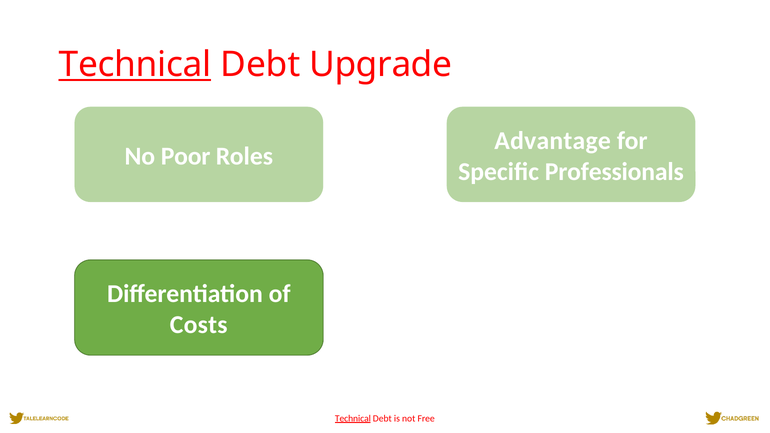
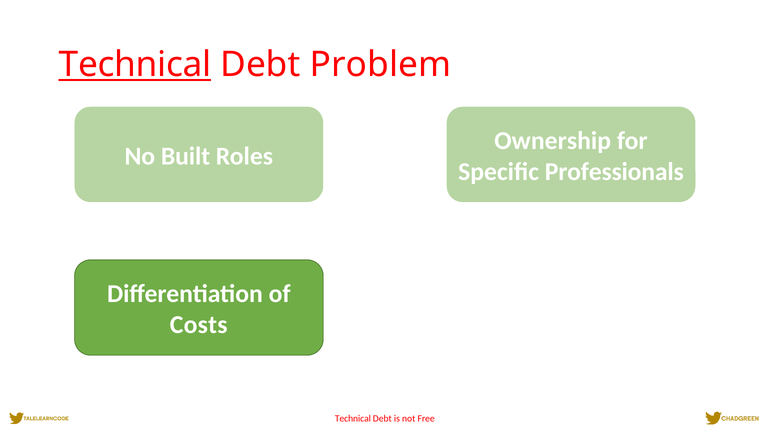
Upgrade: Upgrade -> Problem
Advantage: Advantage -> Ownership
Poor: Poor -> Built
Technical at (353, 418) underline: present -> none
